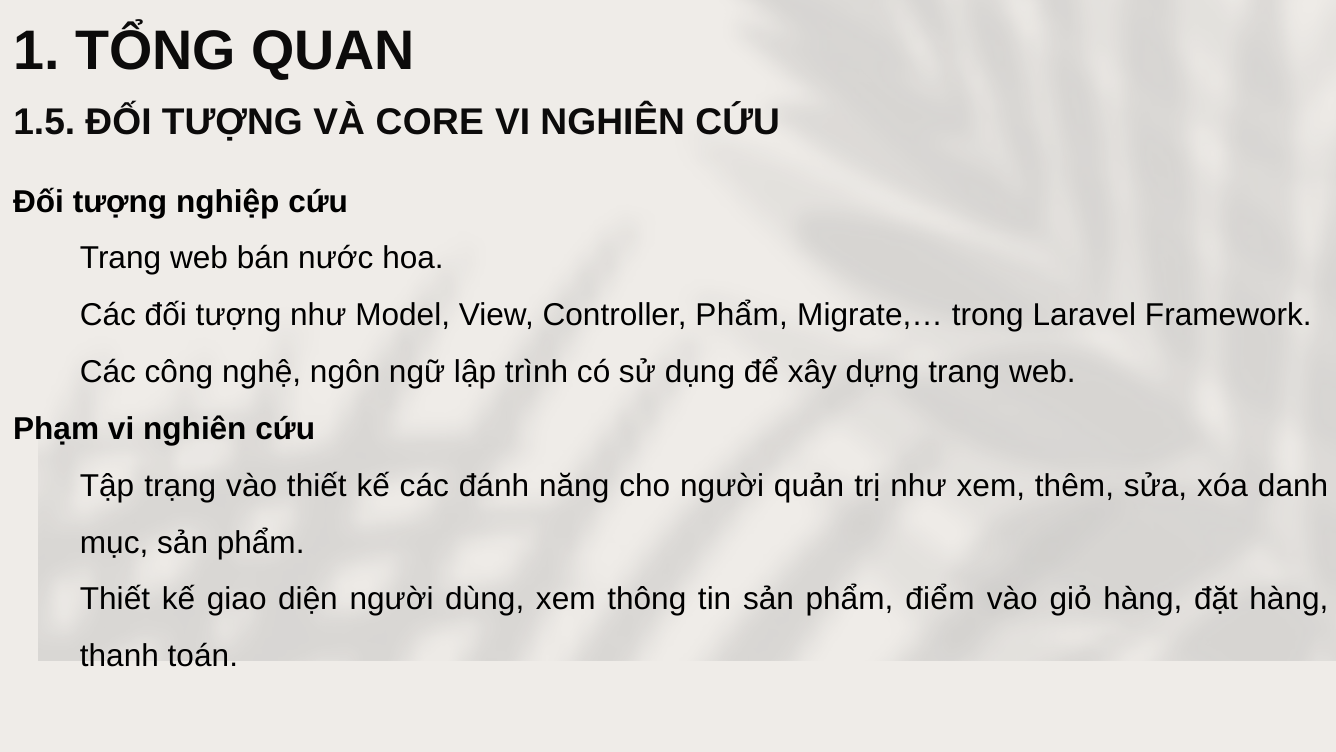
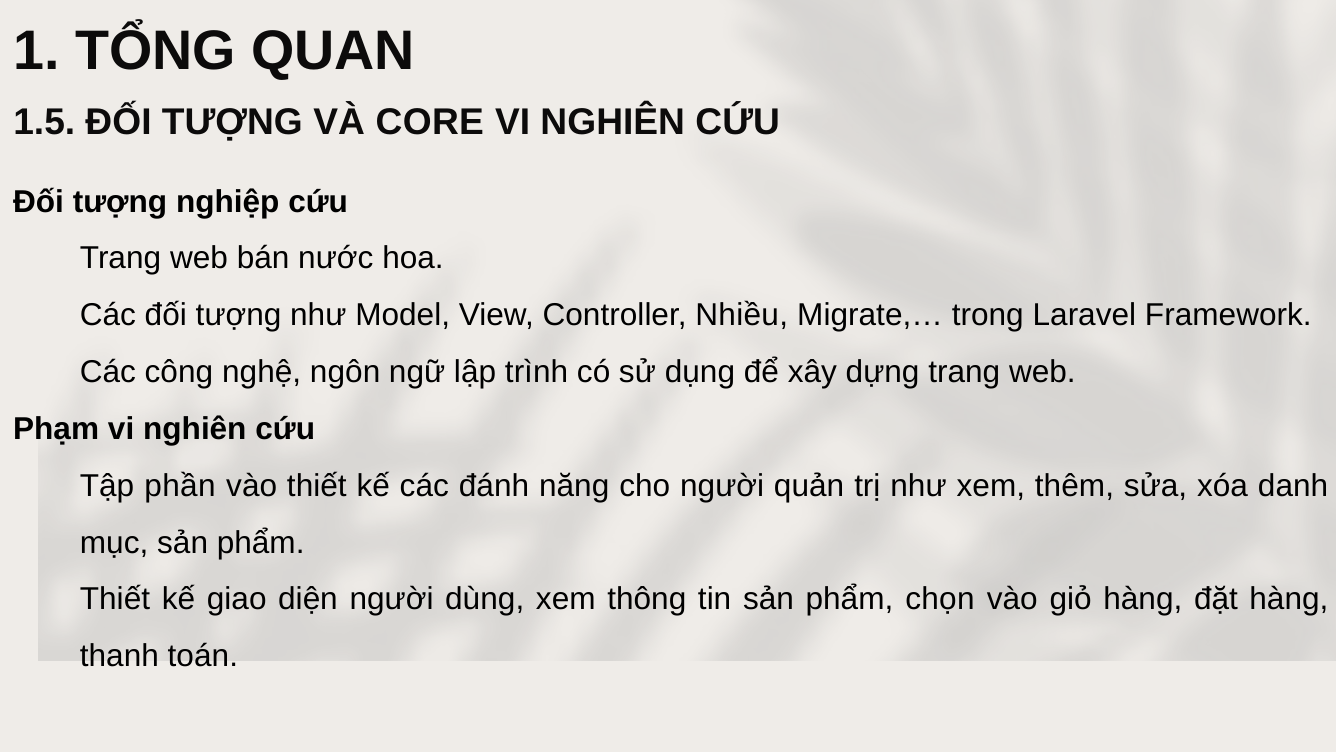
Controller Phẩm: Phẩm -> Nhiều
trạng: trạng -> phần
điểm: điểm -> chọn
